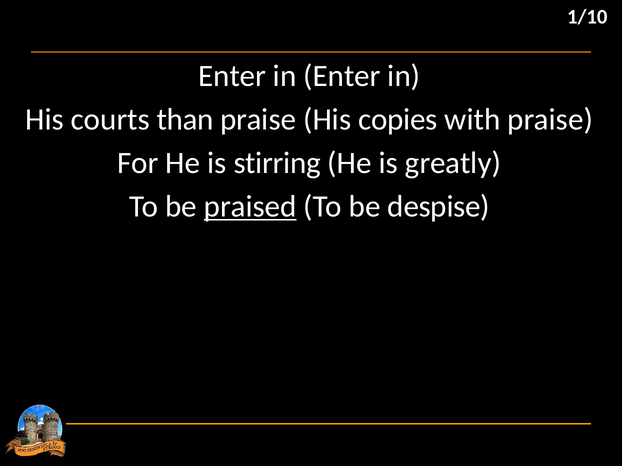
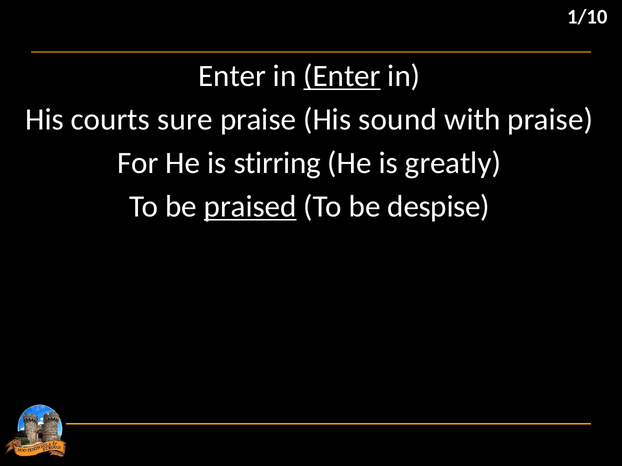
Enter at (342, 76) underline: none -> present
than: than -> sure
copies: copies -> sound
